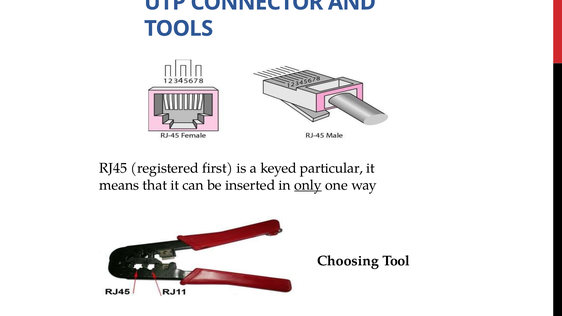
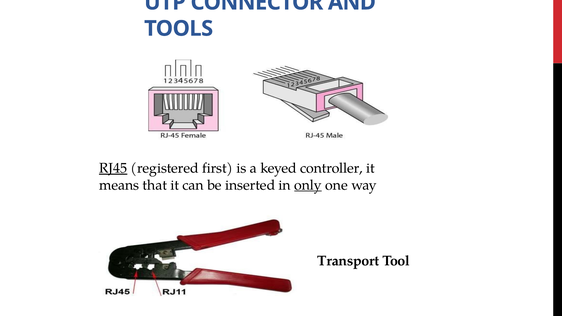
RJ45 underline: none -> present
particular: particular -> controller
Choosing: Choosing -> Transport
